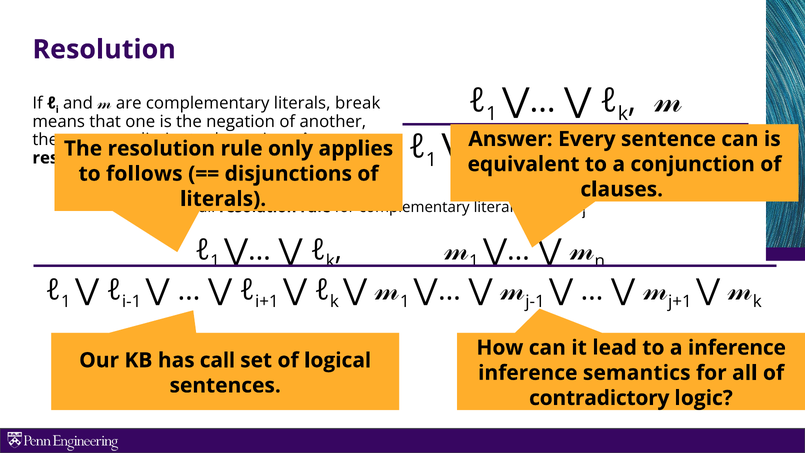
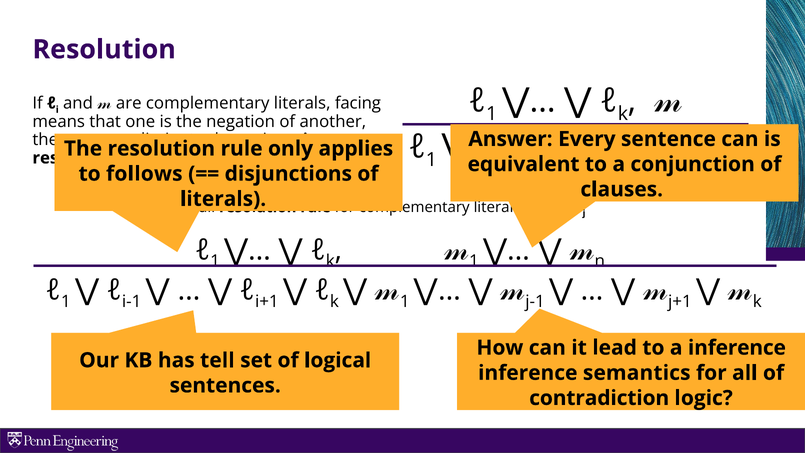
break: break -> facing
call: call -> tell
contradictory: contradictory -> contradiction
